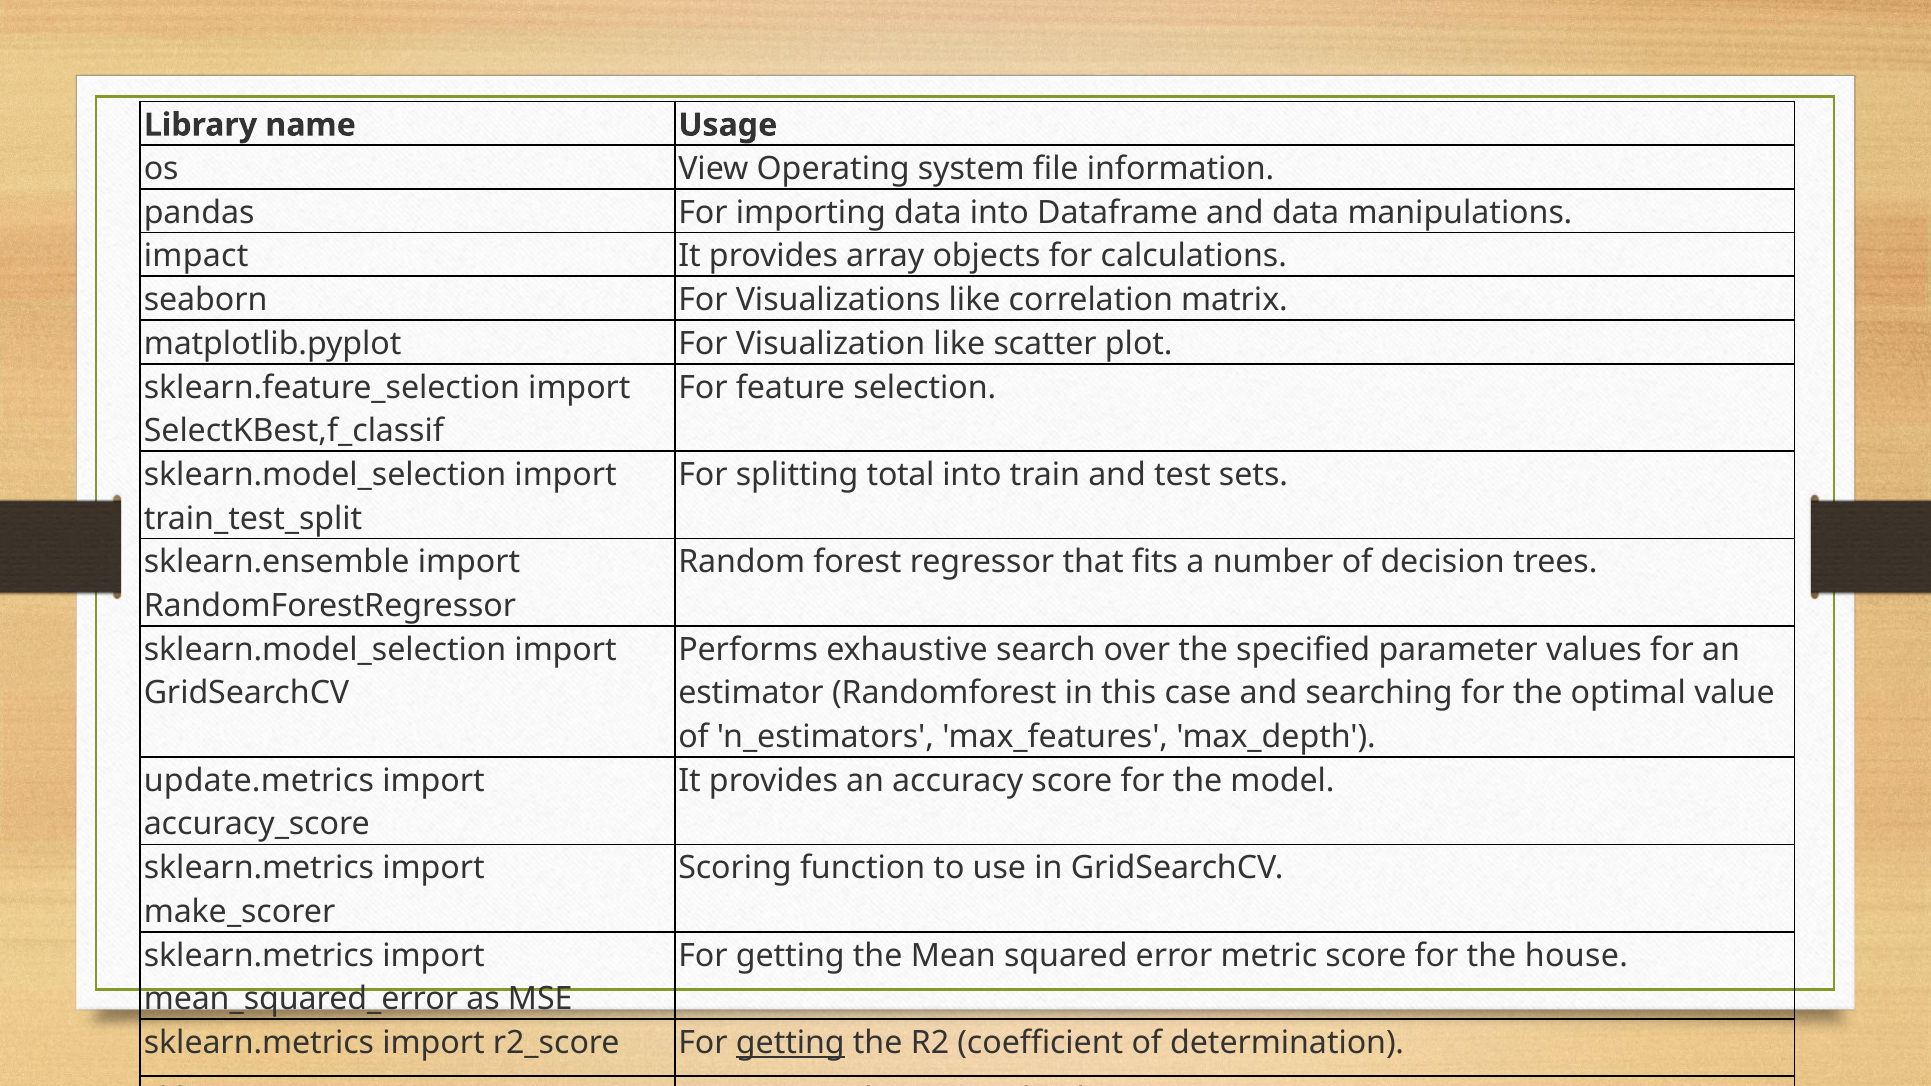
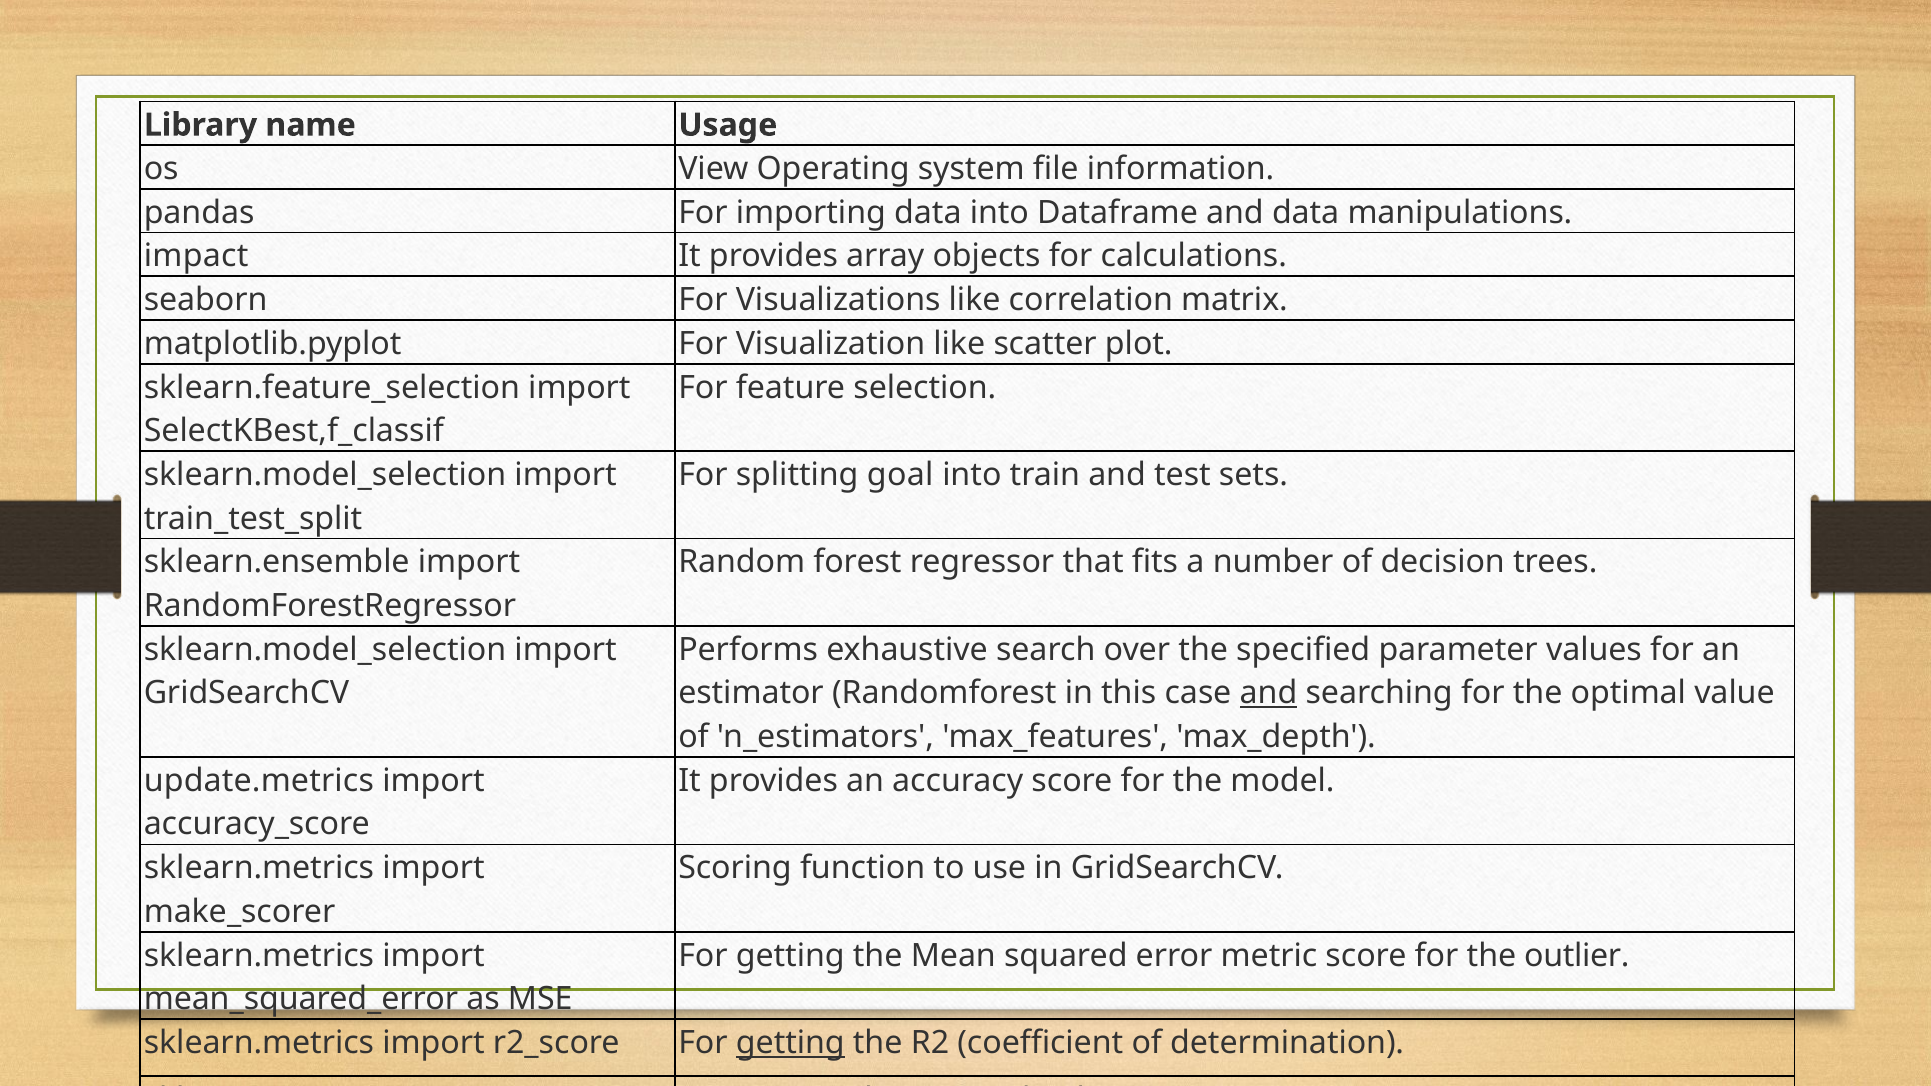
total: total -> goal
and at (1269, 693) underline: none -> present
house: house -> outlier
